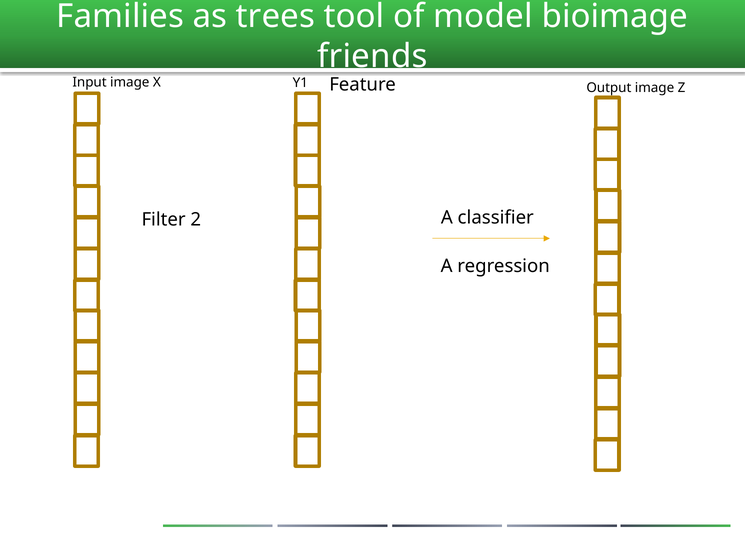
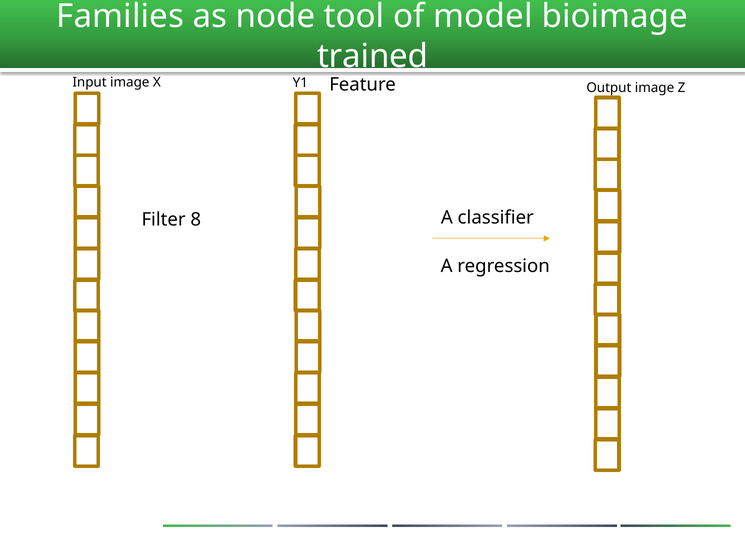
trees: trees -> node
friends: friends -> trained
2: 2 -> 8
